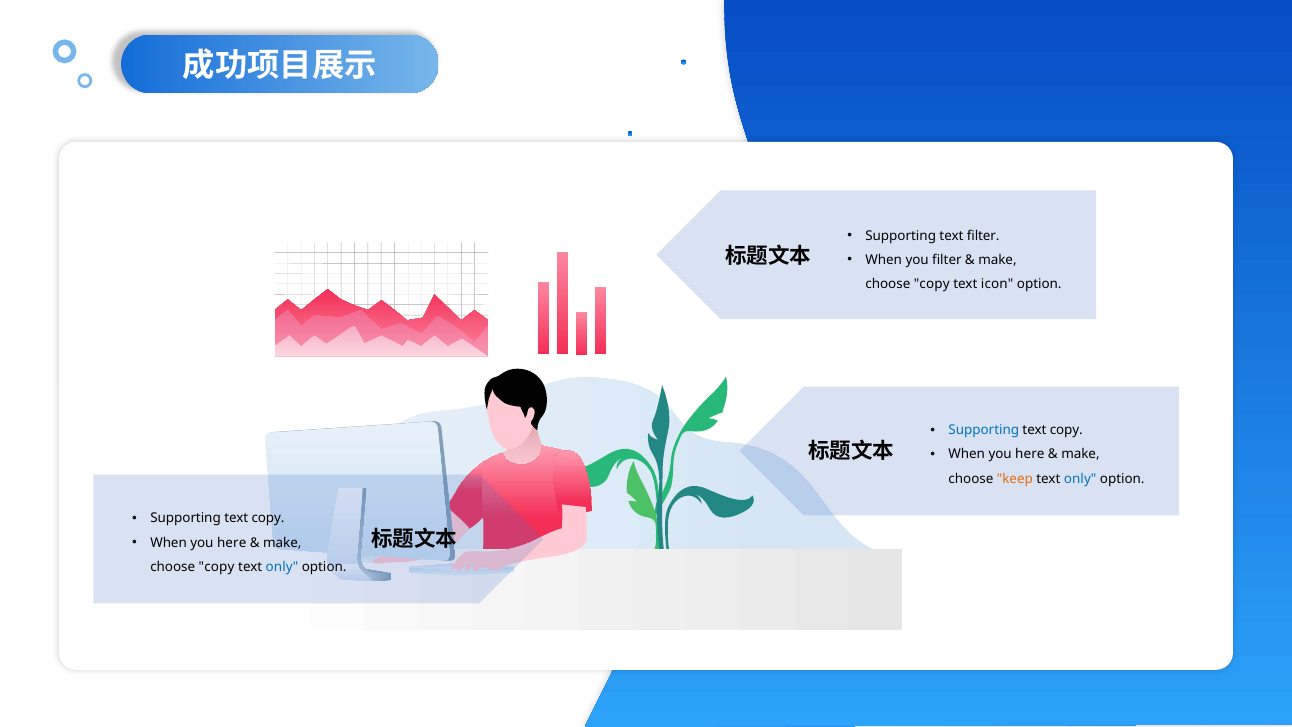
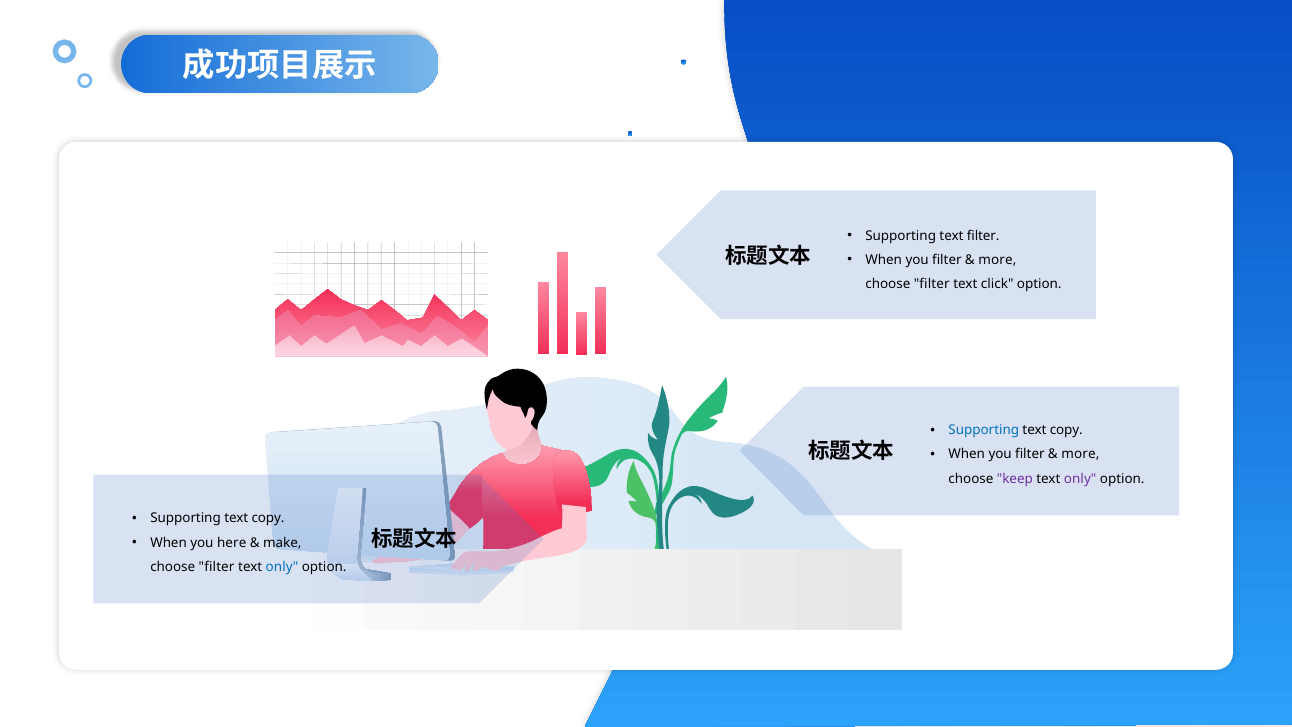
make at (997, 260): make -> more
copy at (932, 284): copy -> filter
icon: icon -> click
here at (1030, 454): here -> filter
make at (1080, 454): make -> more
keep colour: orange -> purple
only at (1080, 478) colour: blue -> purple
copy at (217, 566): copy -> filter
